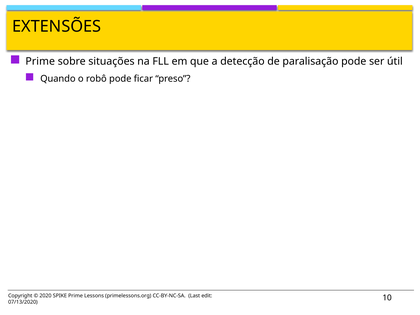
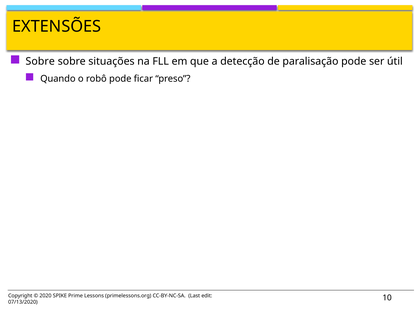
Prime at (40, 62): Prime -> Sobre
